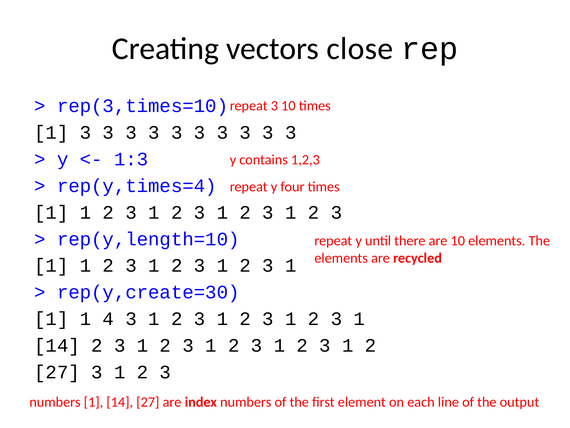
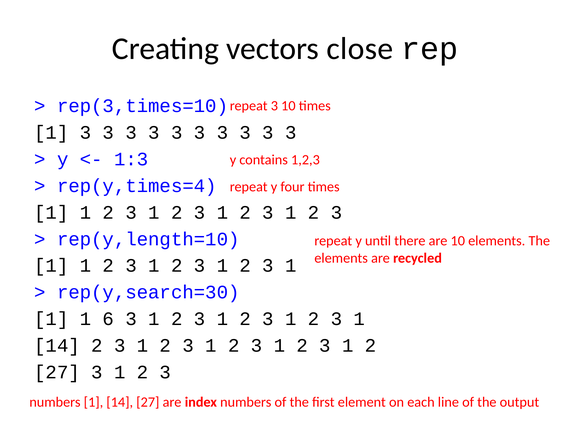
rep(y,create=30: rep(y,create=30 -> rep(y,search=30
4: 4 -> 6
